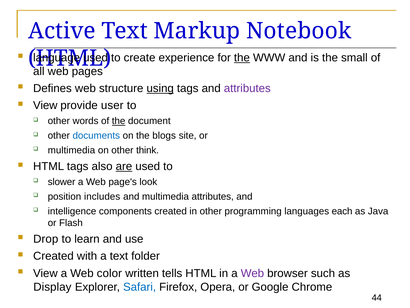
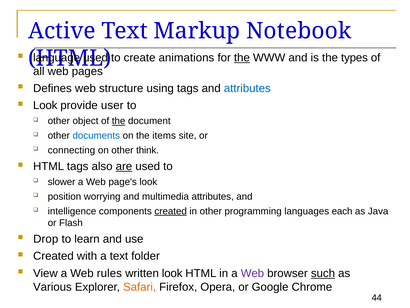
experience: experience -> animations
small: small -> types
using underline: present -> none
attributes at (247, 88) colour: purple -> blue
View at (45, 105): View -> Look
words: words -> object
blogs: blogs -> items
multimedia at (71, 150): multimedia -> connecting
includes: includes -> worrying
created at (171, 211) underline: none -> present
color: color -> rules
written tells: tells -> look
such underline: none -> present
Display: Display -> Various
Safari colour: blue -> orange
